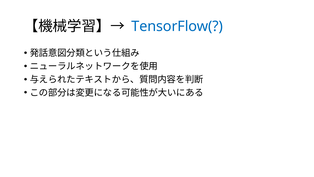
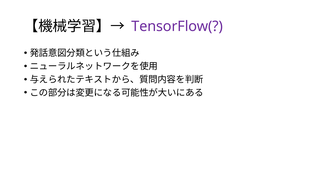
TensorFlow( colour: blue -> purple
